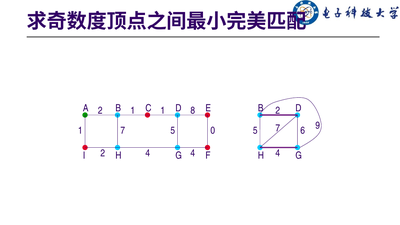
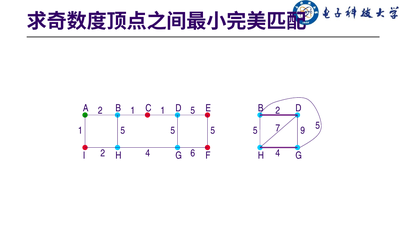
1 1 8: 8 -> 5
7 9: 9 -> 5
7 at (123, 131): 7 -> 5
0 at (213, 131): 0 -> 5
6: 6 -> 9
4 4: 4 -> 6
